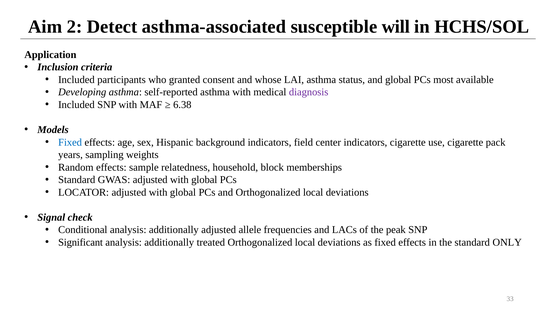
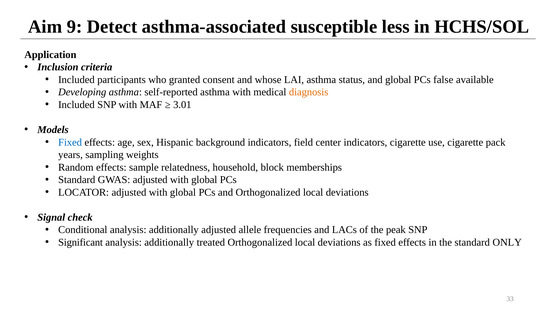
2: 2 -> 9
will: will -> less
most: most -> false
diagnosis colour: purple -> orange
6.38: 6.38 -> 3.01
